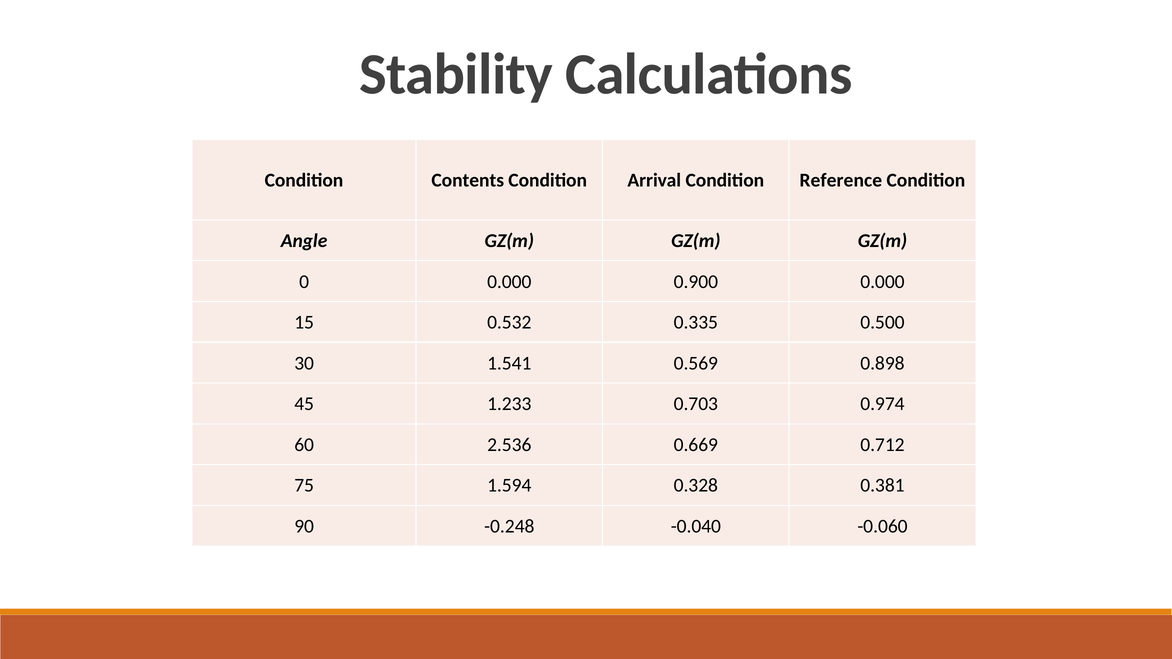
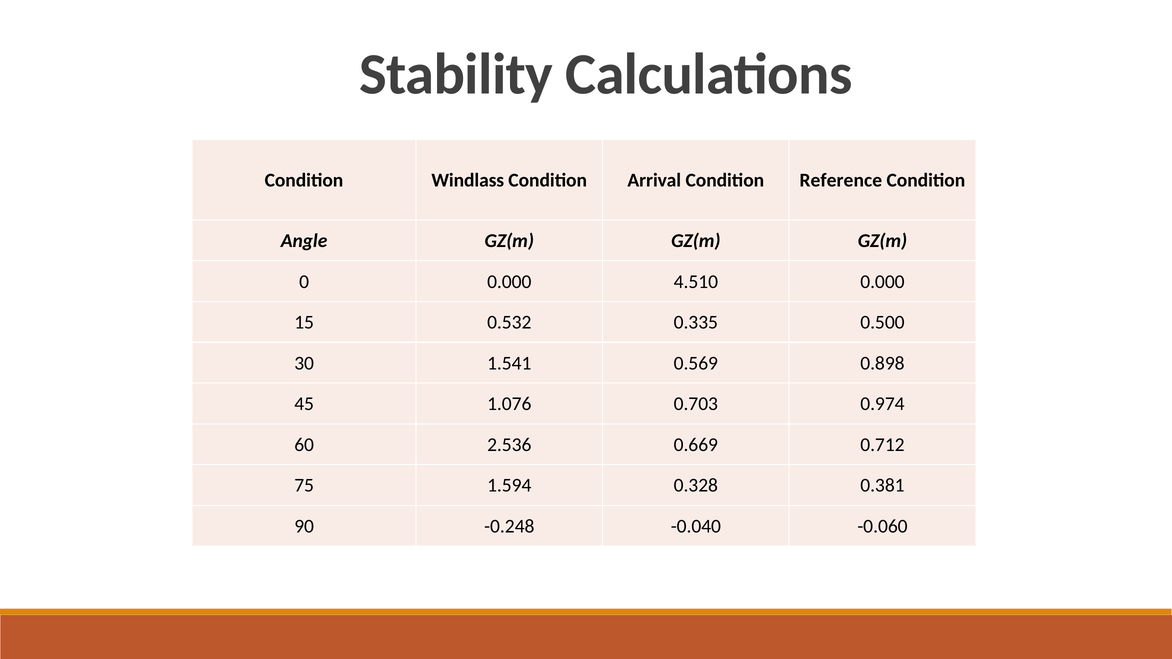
Contents: Contents -> Windlass
0.900: 0.900 -> 4.510
1.233: 1.233 -> 1.076
